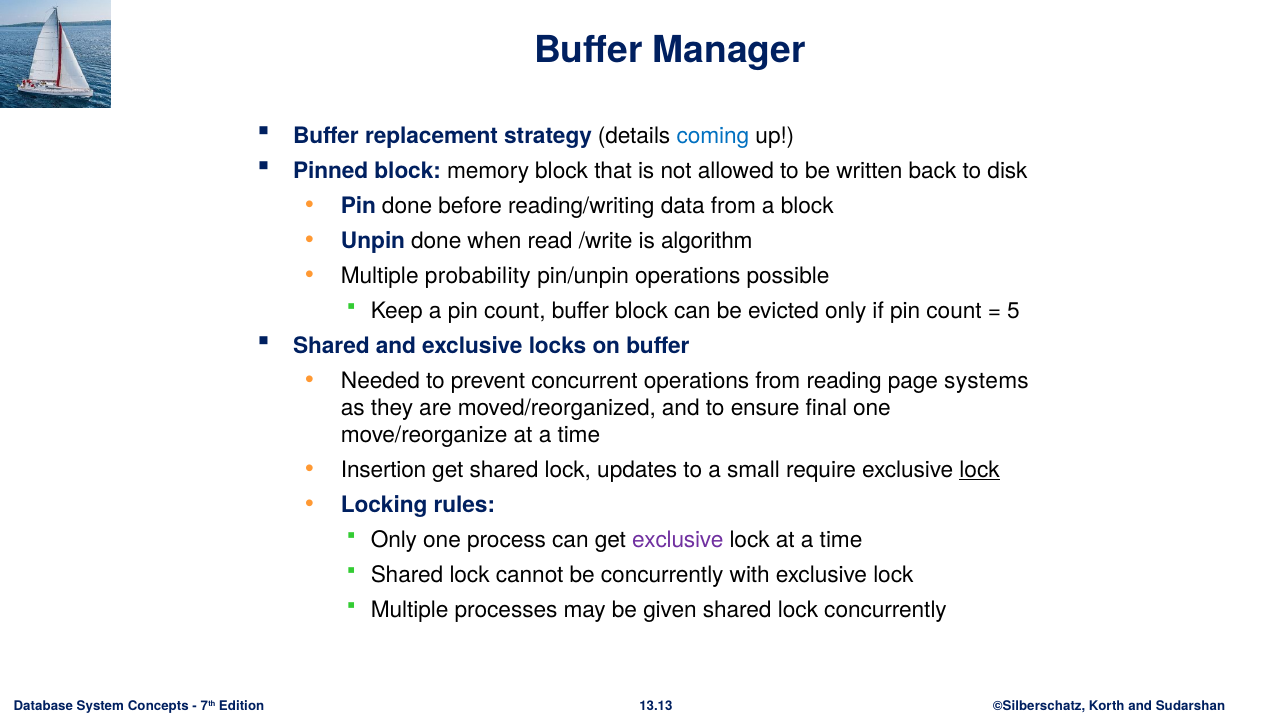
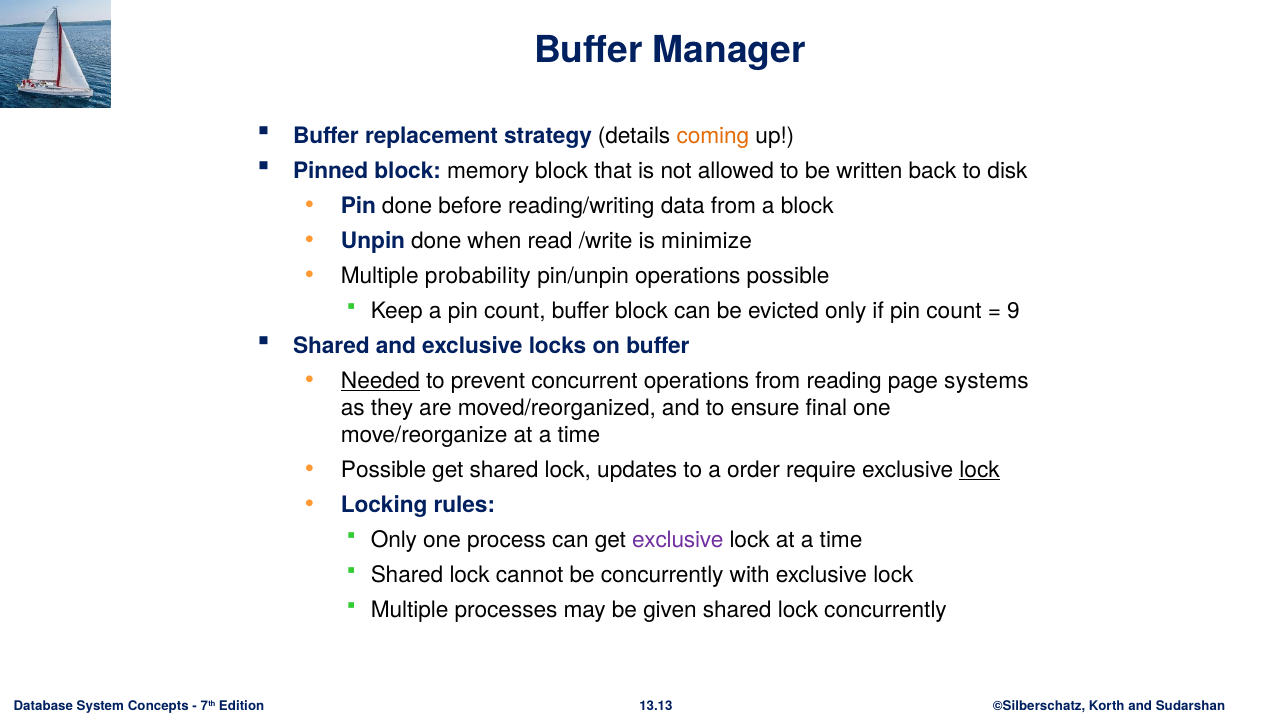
coming colour: blue -> orange
algorithm: algorithm -> minimize
5: 5 -> 9
Needed underline: none -> present
Insertion at (384, 470): Insertion -> Possible
small: small -> order
